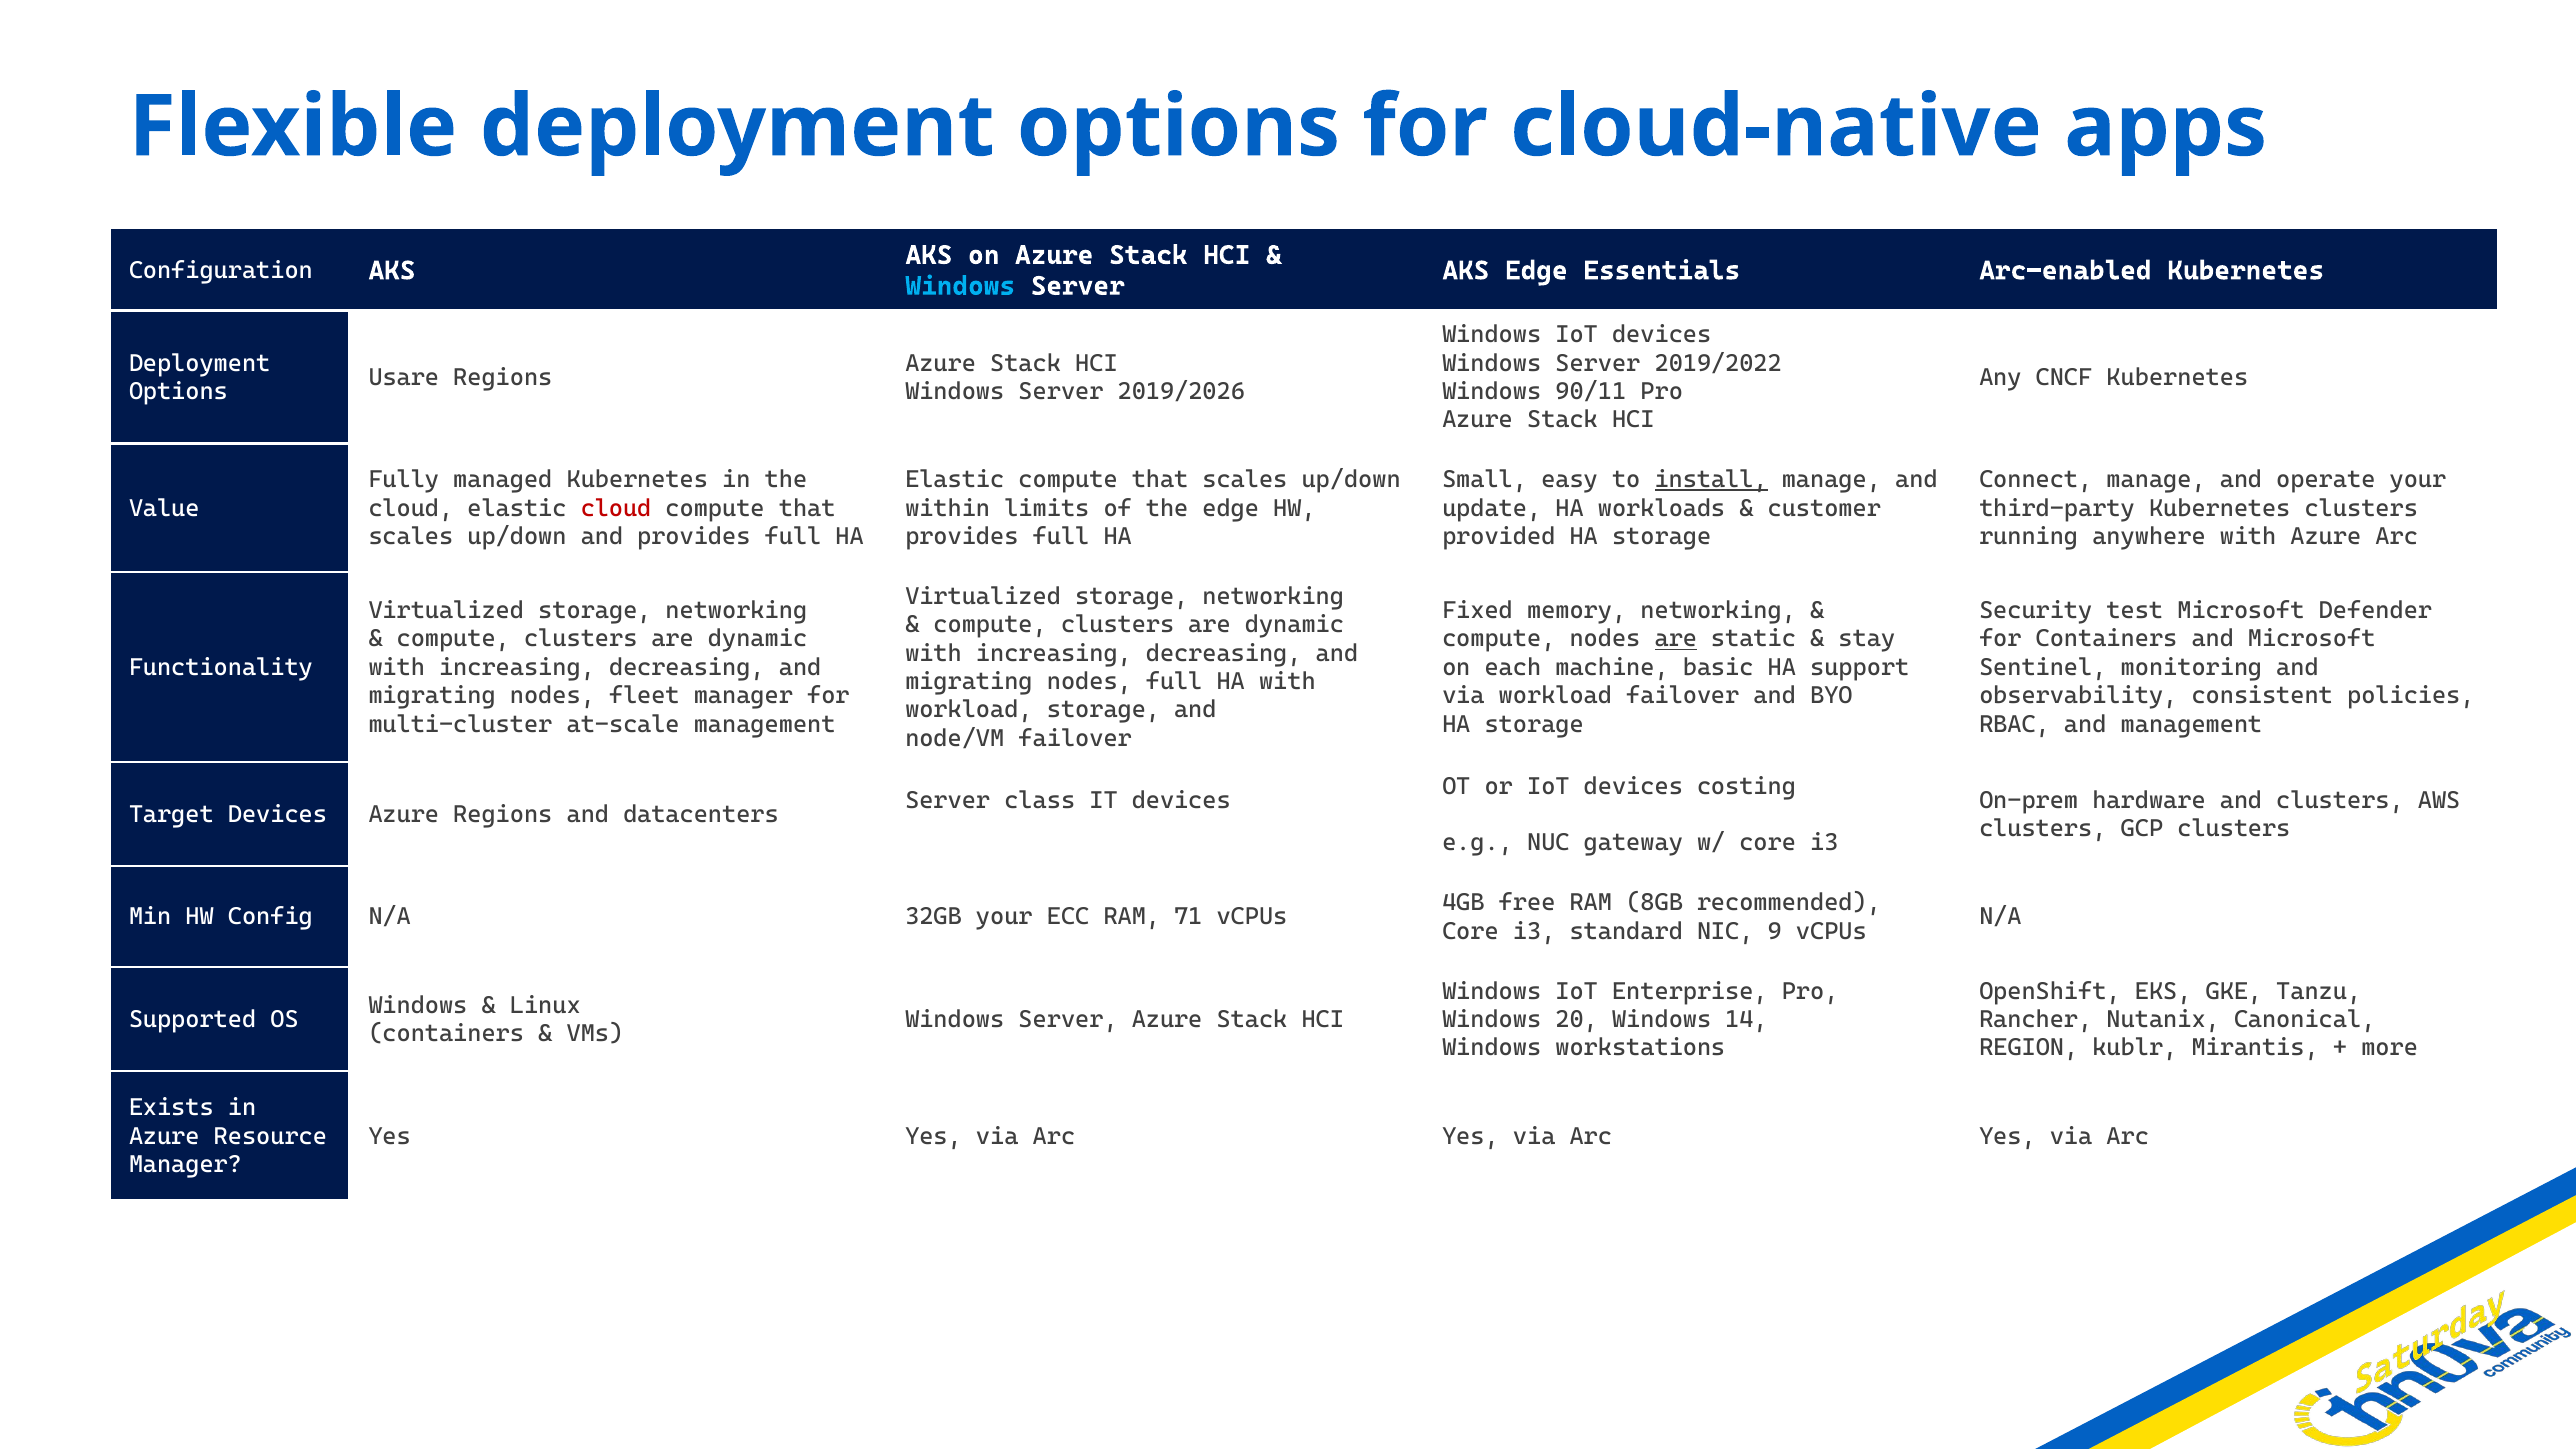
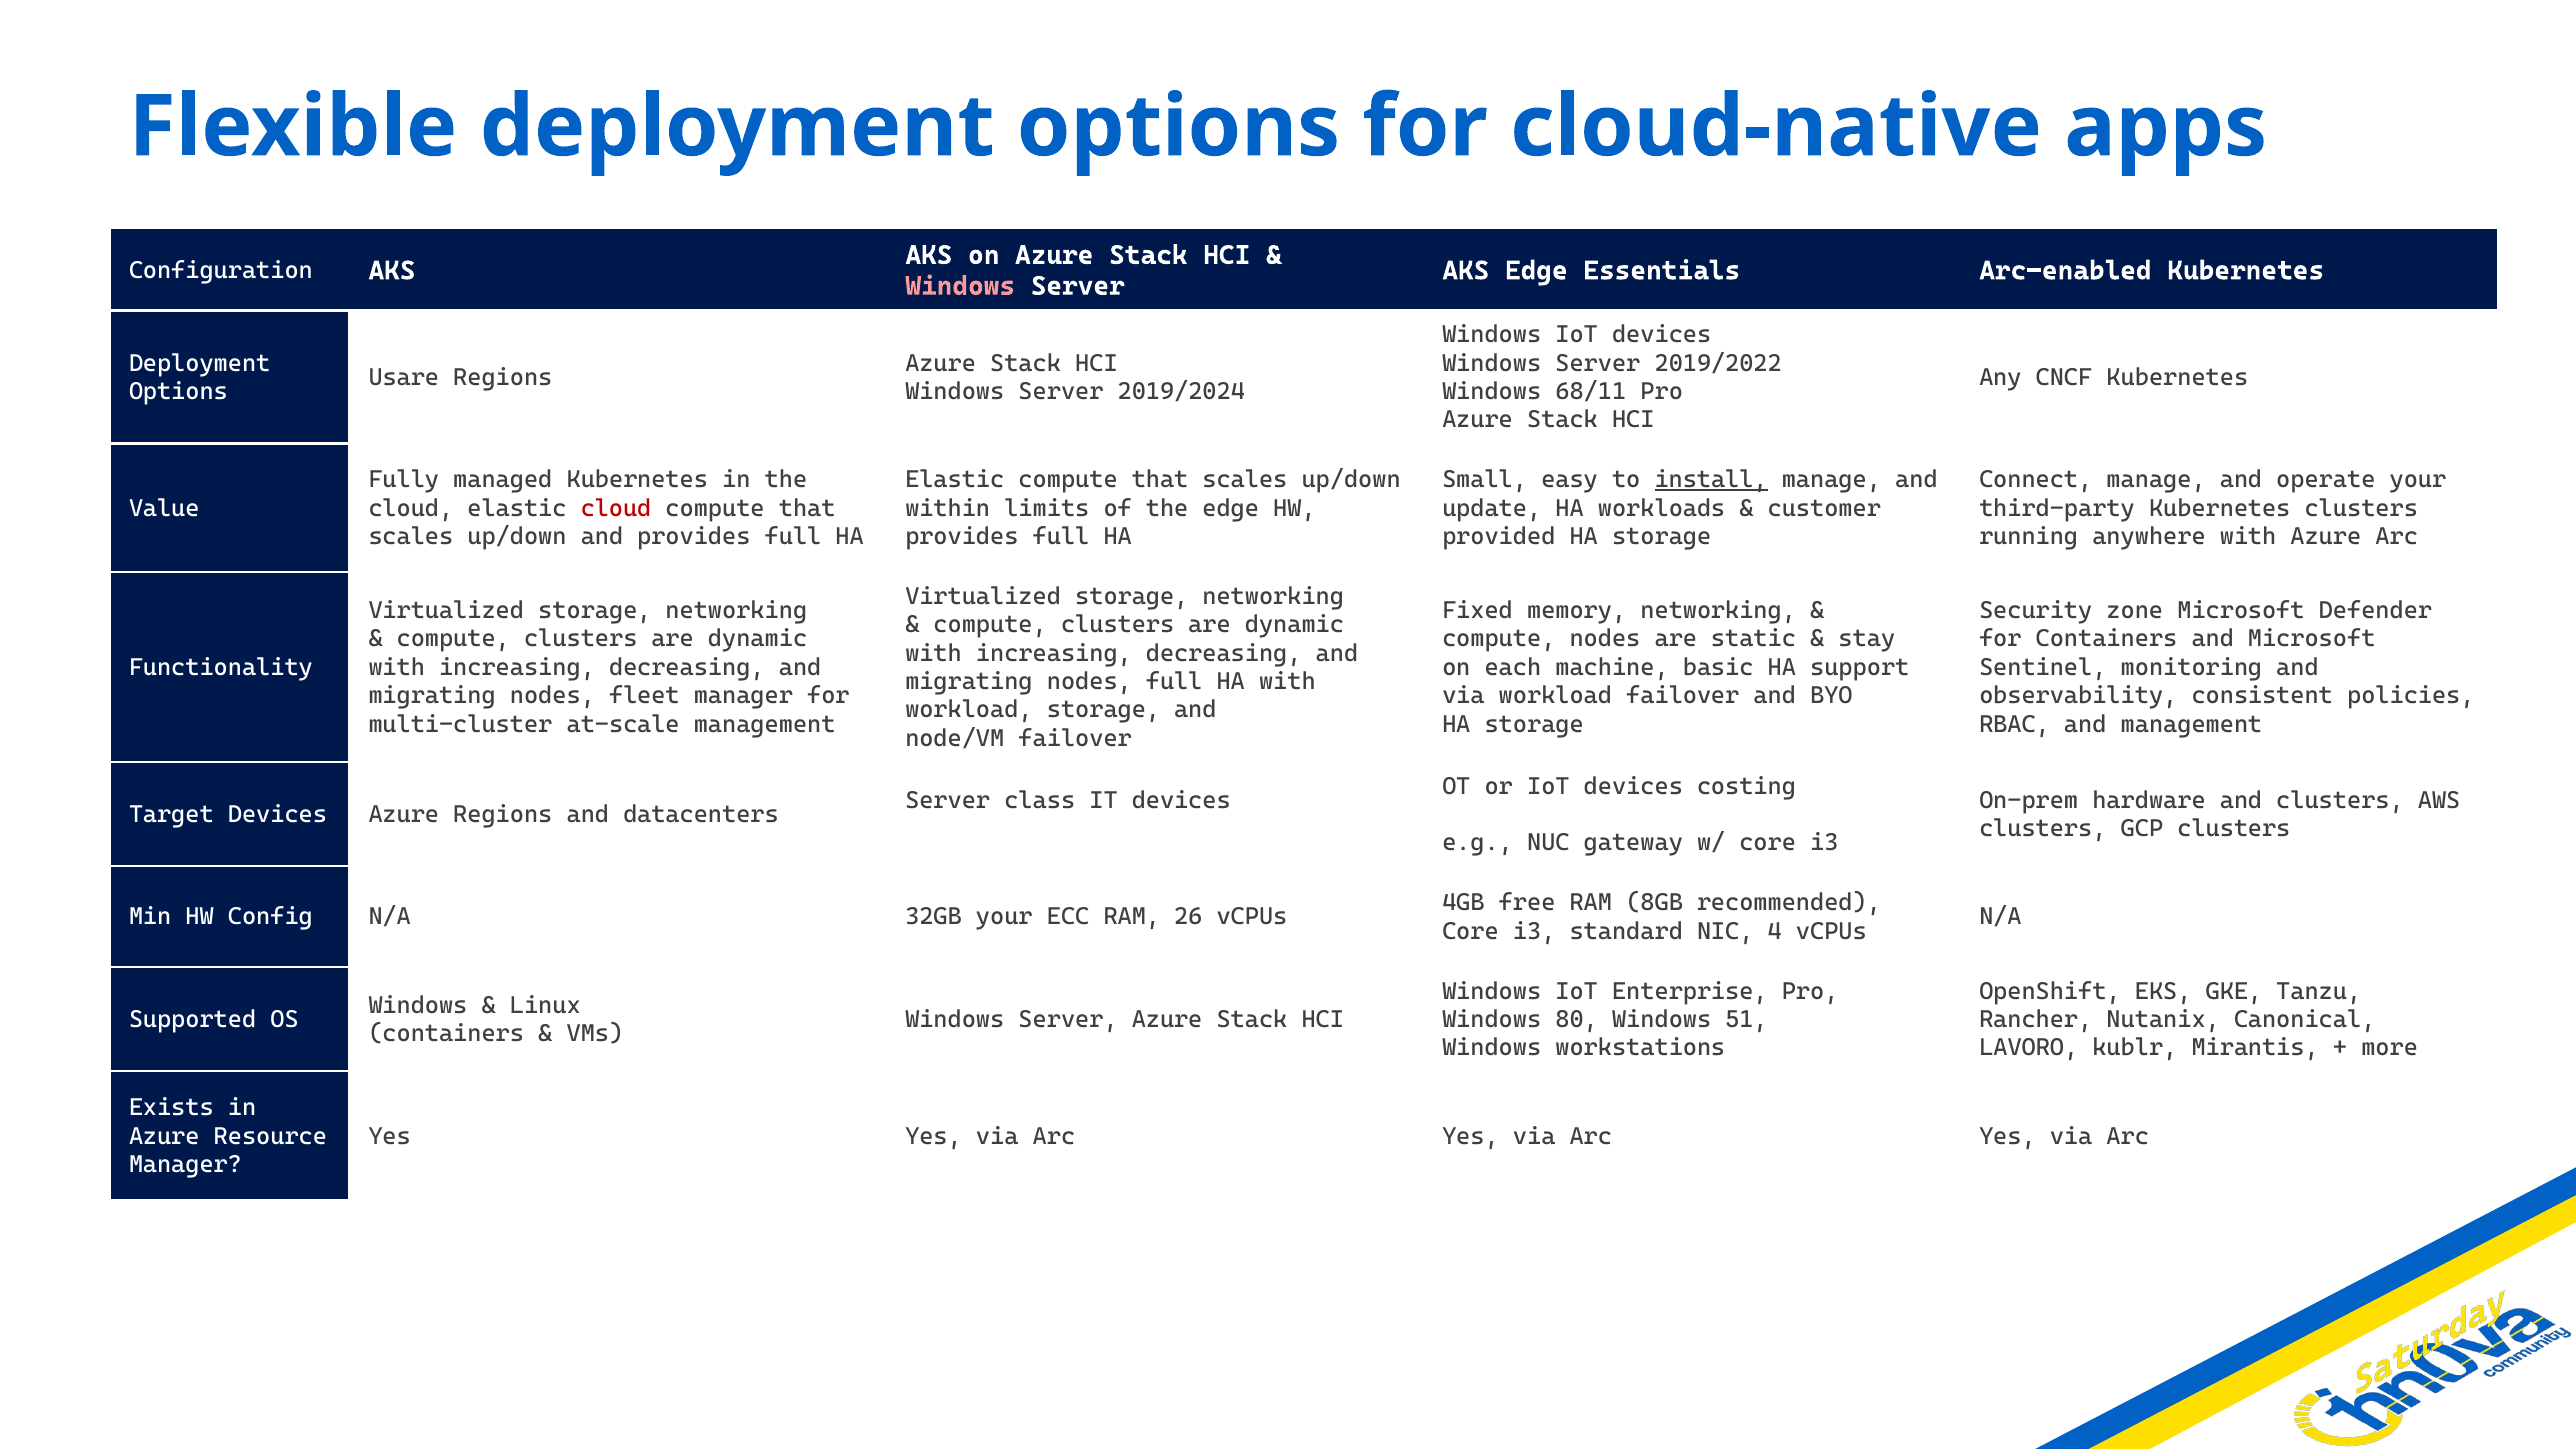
Windows at (960, 286) colour: light blue -> pink
2019/2026: 2019/2026 -> 2019/2024
90/11: 90/11 -> 68/11
test: test -> zone
are at (1676, 639) underline: present -> none
71: 71 -> 26
9: 9 -> 4
20: 20 -> 80
14: 14 -> 51
REGION: REGION -> LAVORO
